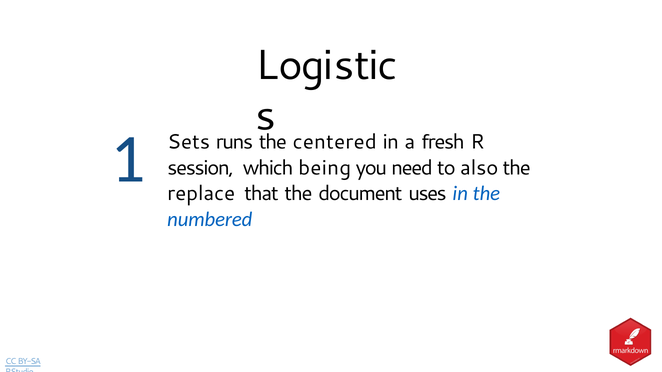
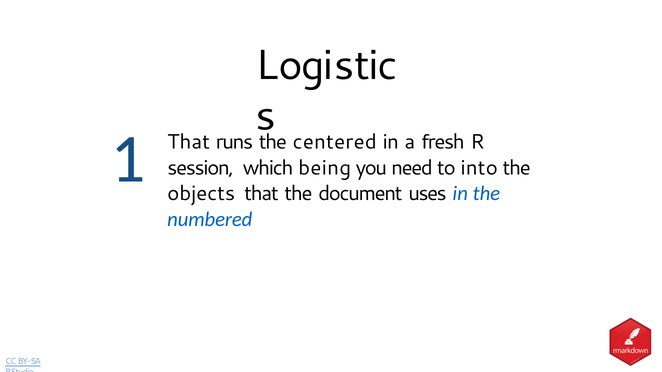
Sets at (189, 142): Sets -> That
also: also -> into
replace: replace -> objects
